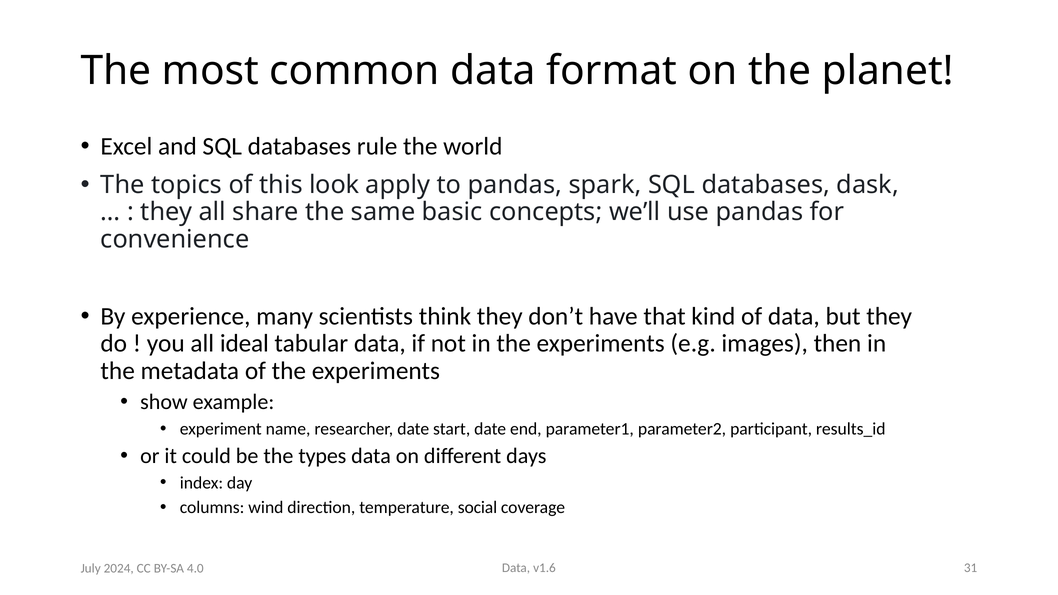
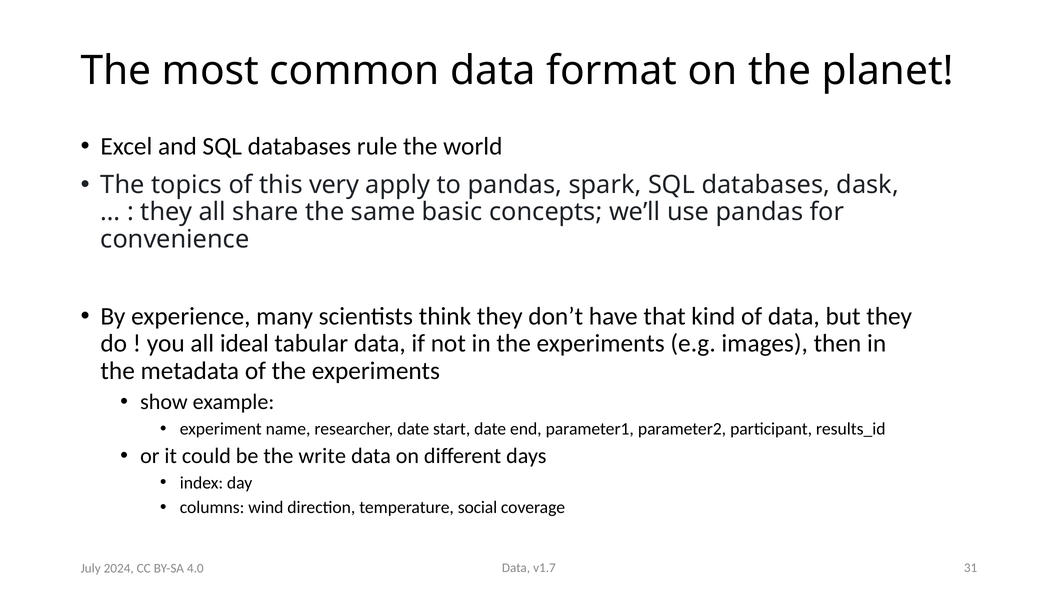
look: look -> very
types: types -> write
v1.6: v1.6 -> v1.7
